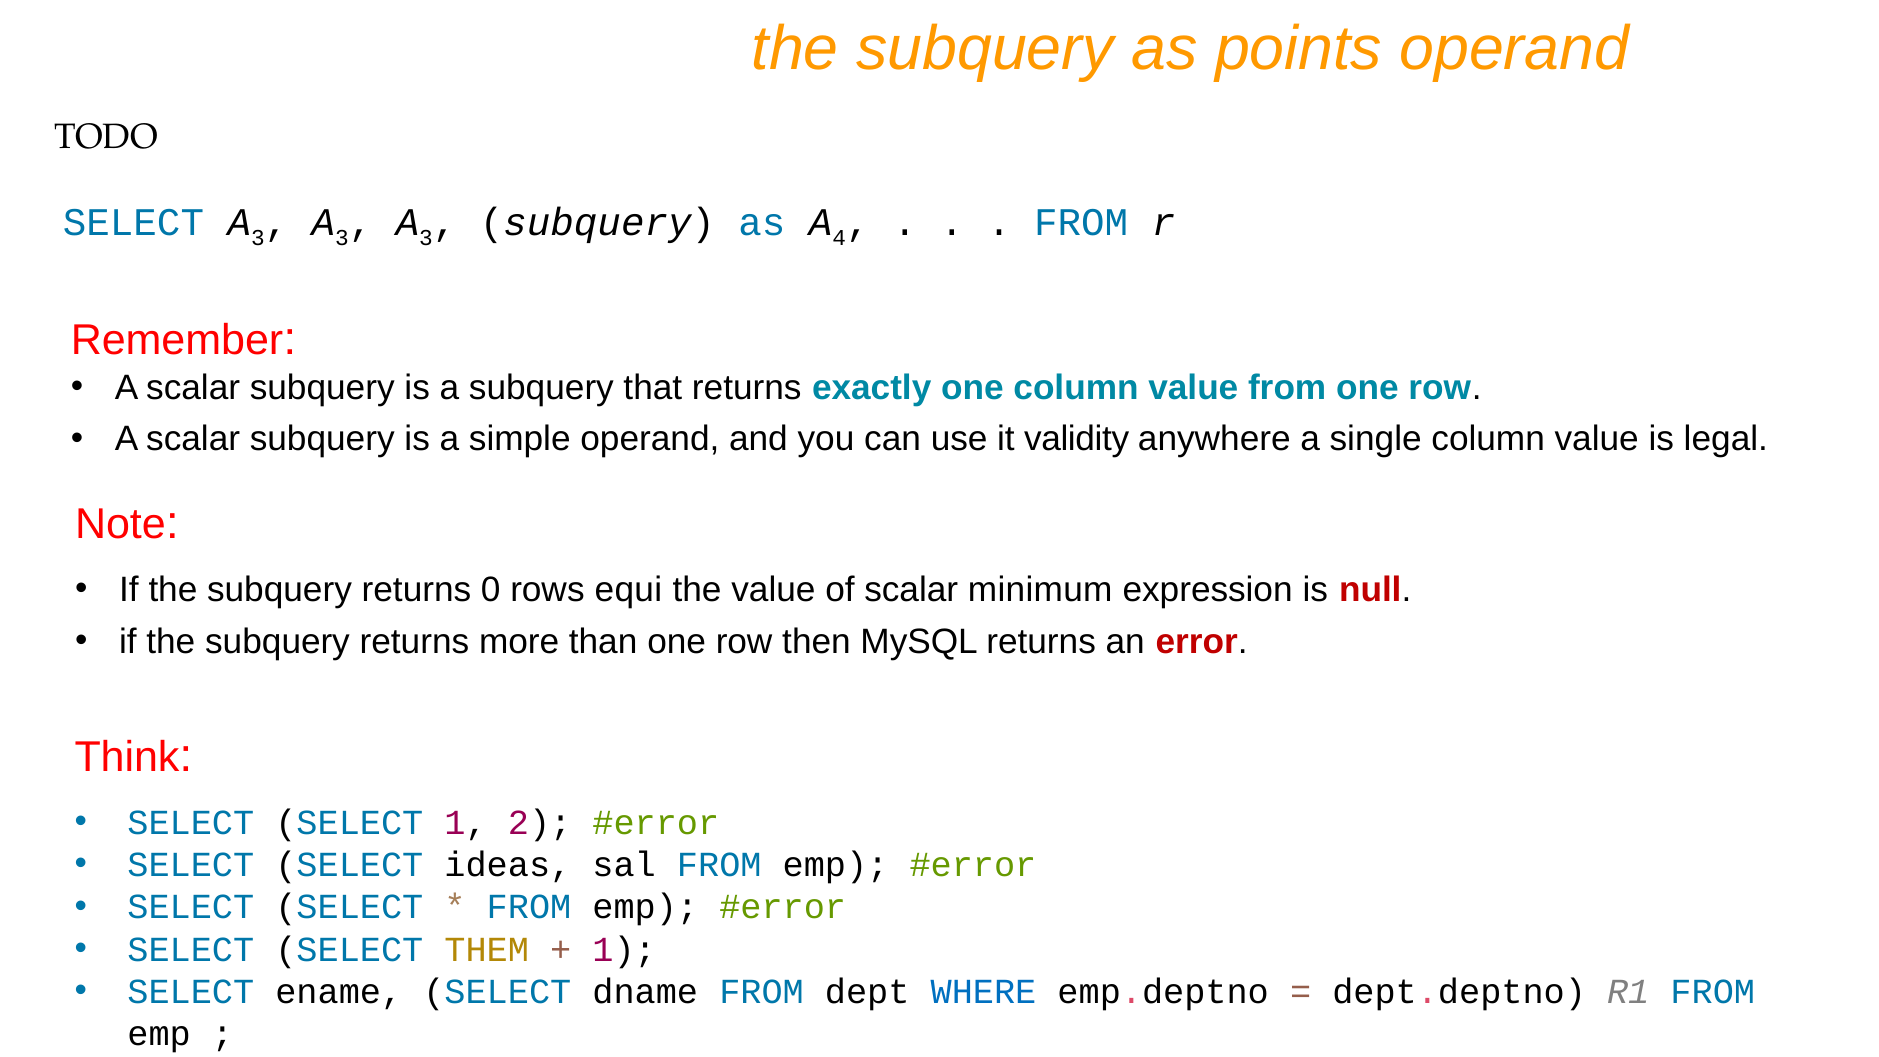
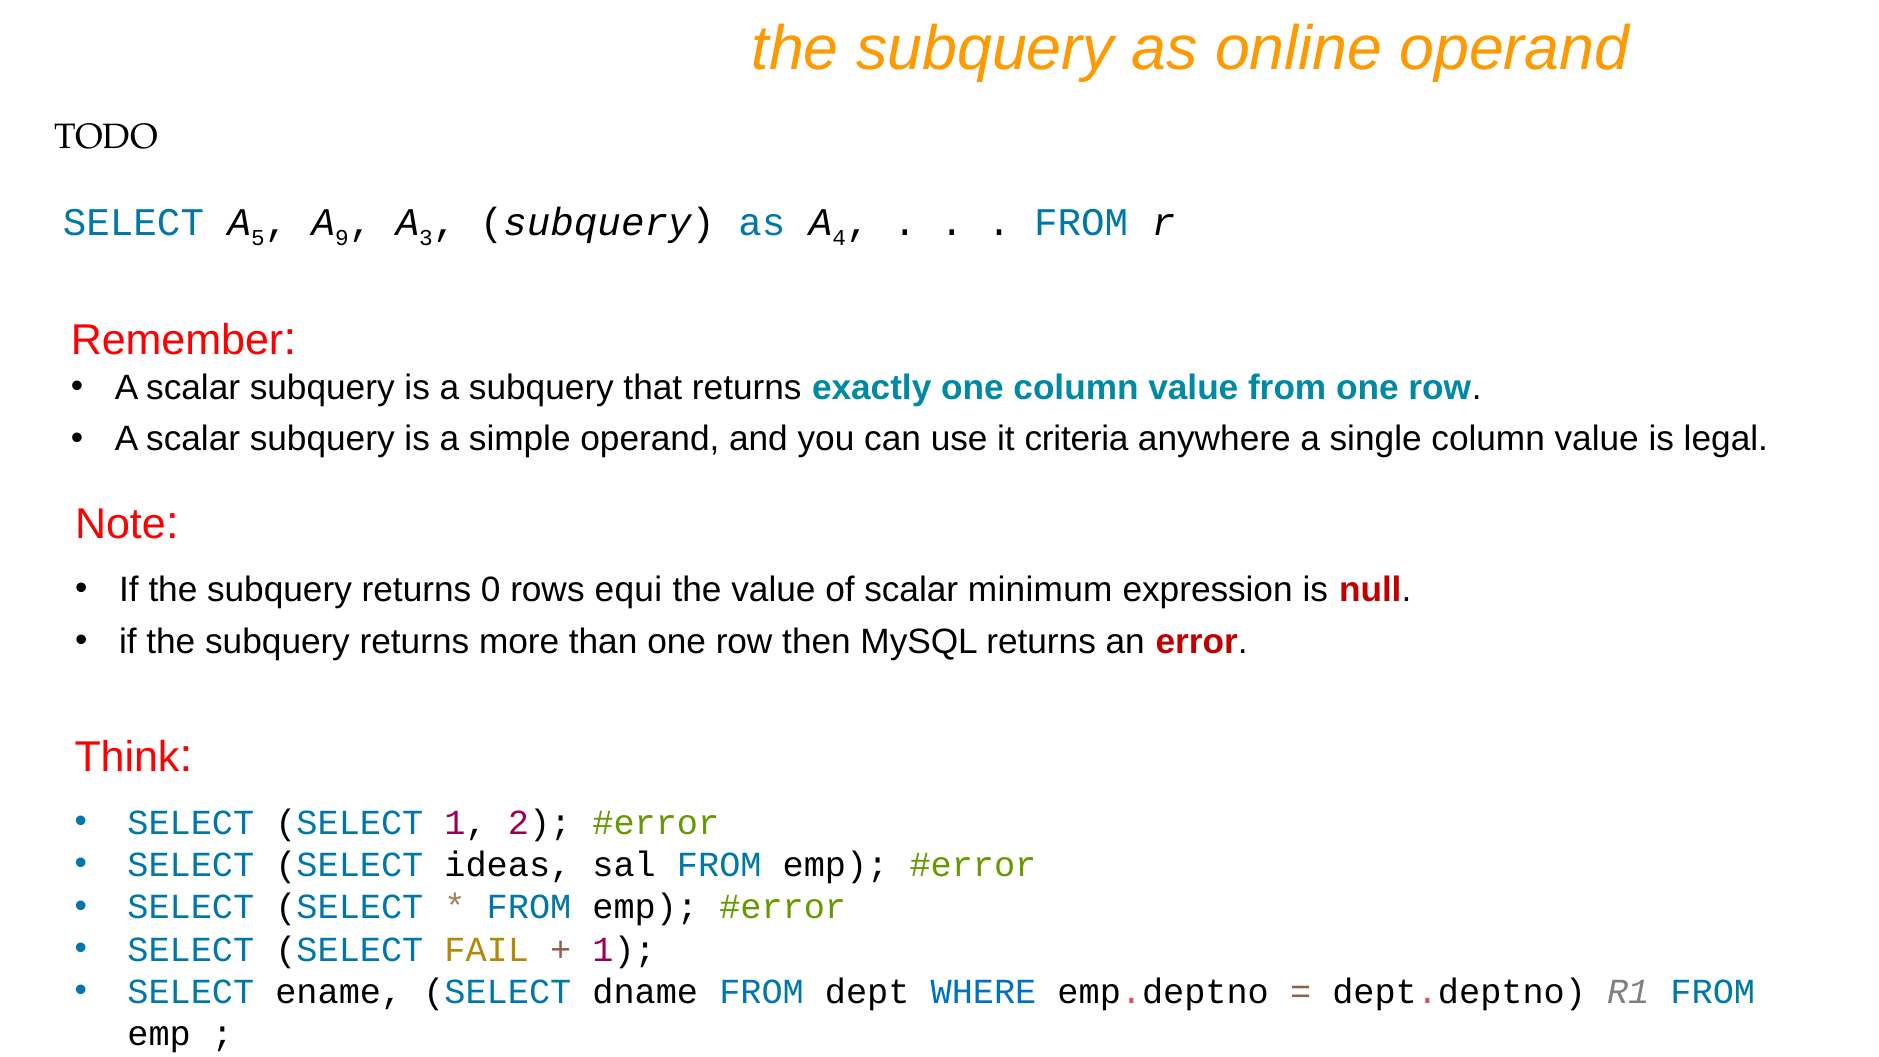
points: points -> online
SELECT A 3: 3 -> 5
3 at (342, 238): 3 -> 9
validity: validity -> criteria
THEM: THEM -> FAIL
